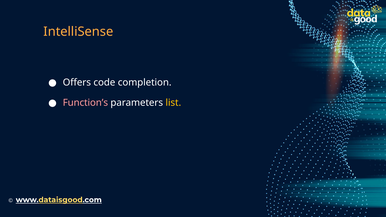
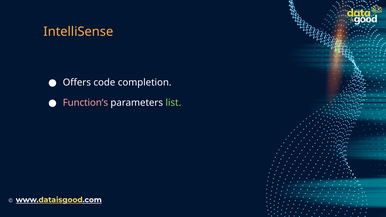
list colour: yellow -> light green
